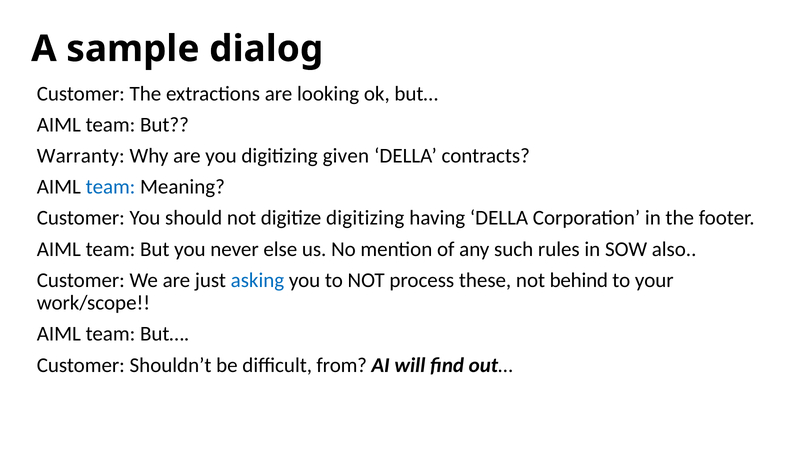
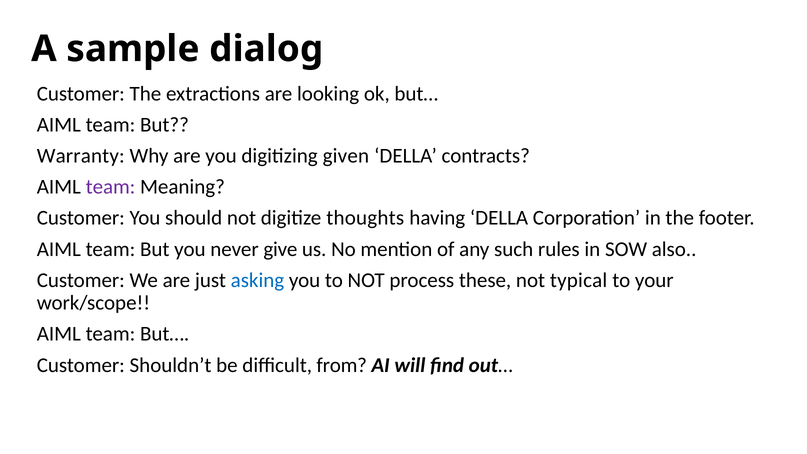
team at (111, 187) colour: blue -> purple
digitize digitizing: digitizing -> thoughts
else: else -> give
behind: behind -> typical
